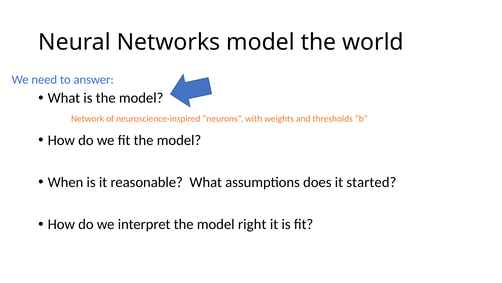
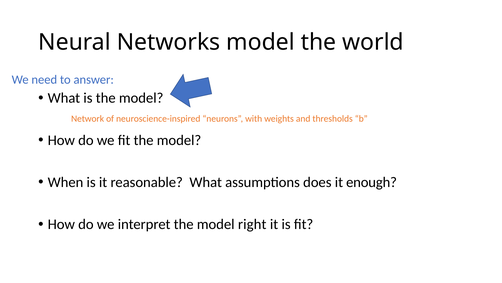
started: started -> enough
